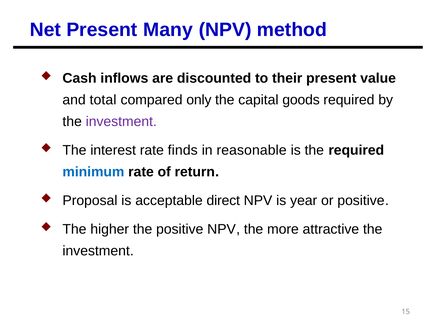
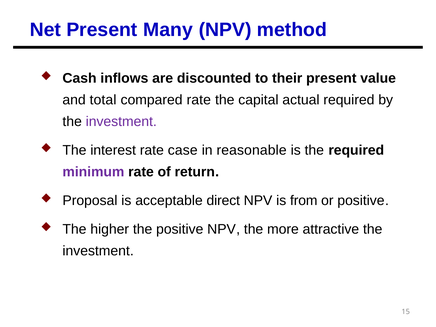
compared only: only -> rate
goods: goods -> actual
finds: finds -> case
minimum colour: blue -> purple
year: year -> from
